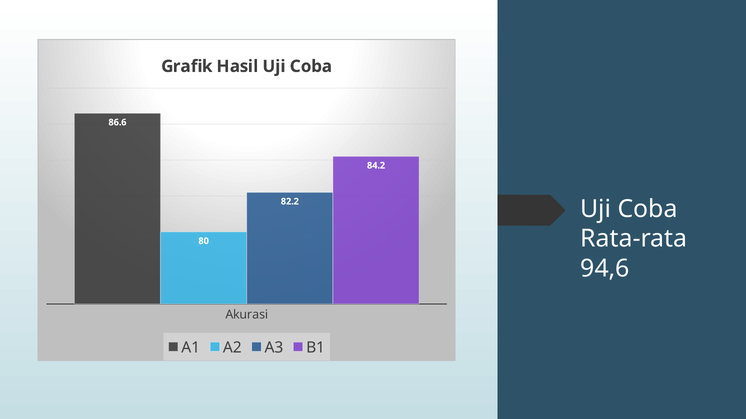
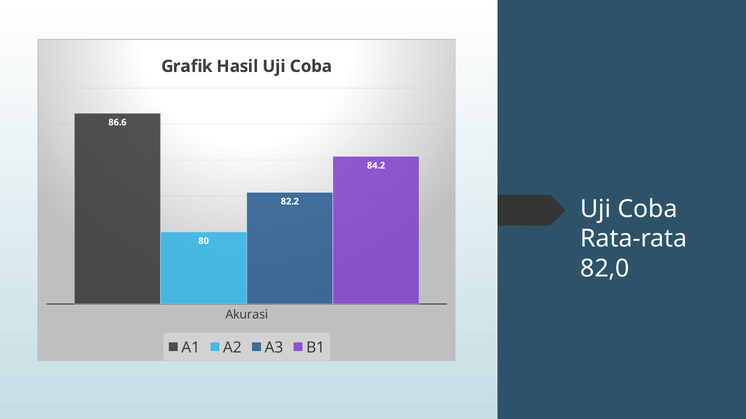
94,6: 94,6 -> 82,0
